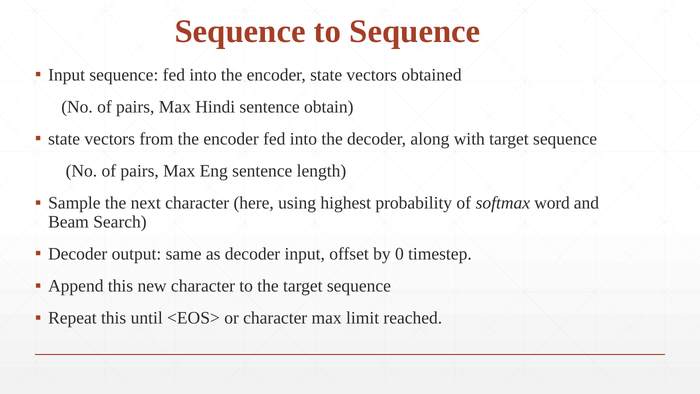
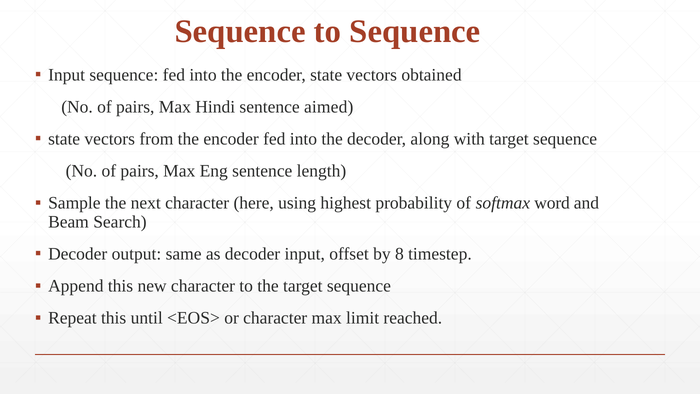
obtain: obtain -> aimed
0: 0 -> 8
